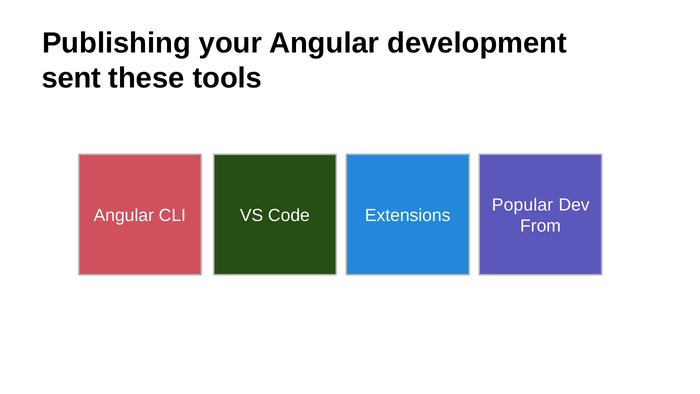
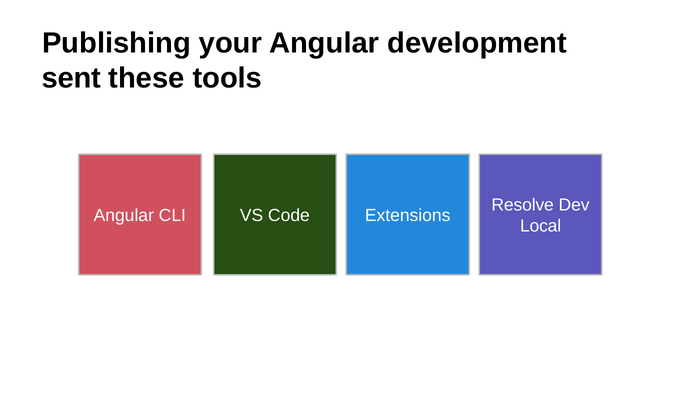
Popular: Popular -> Resolve
From: From -> Local
